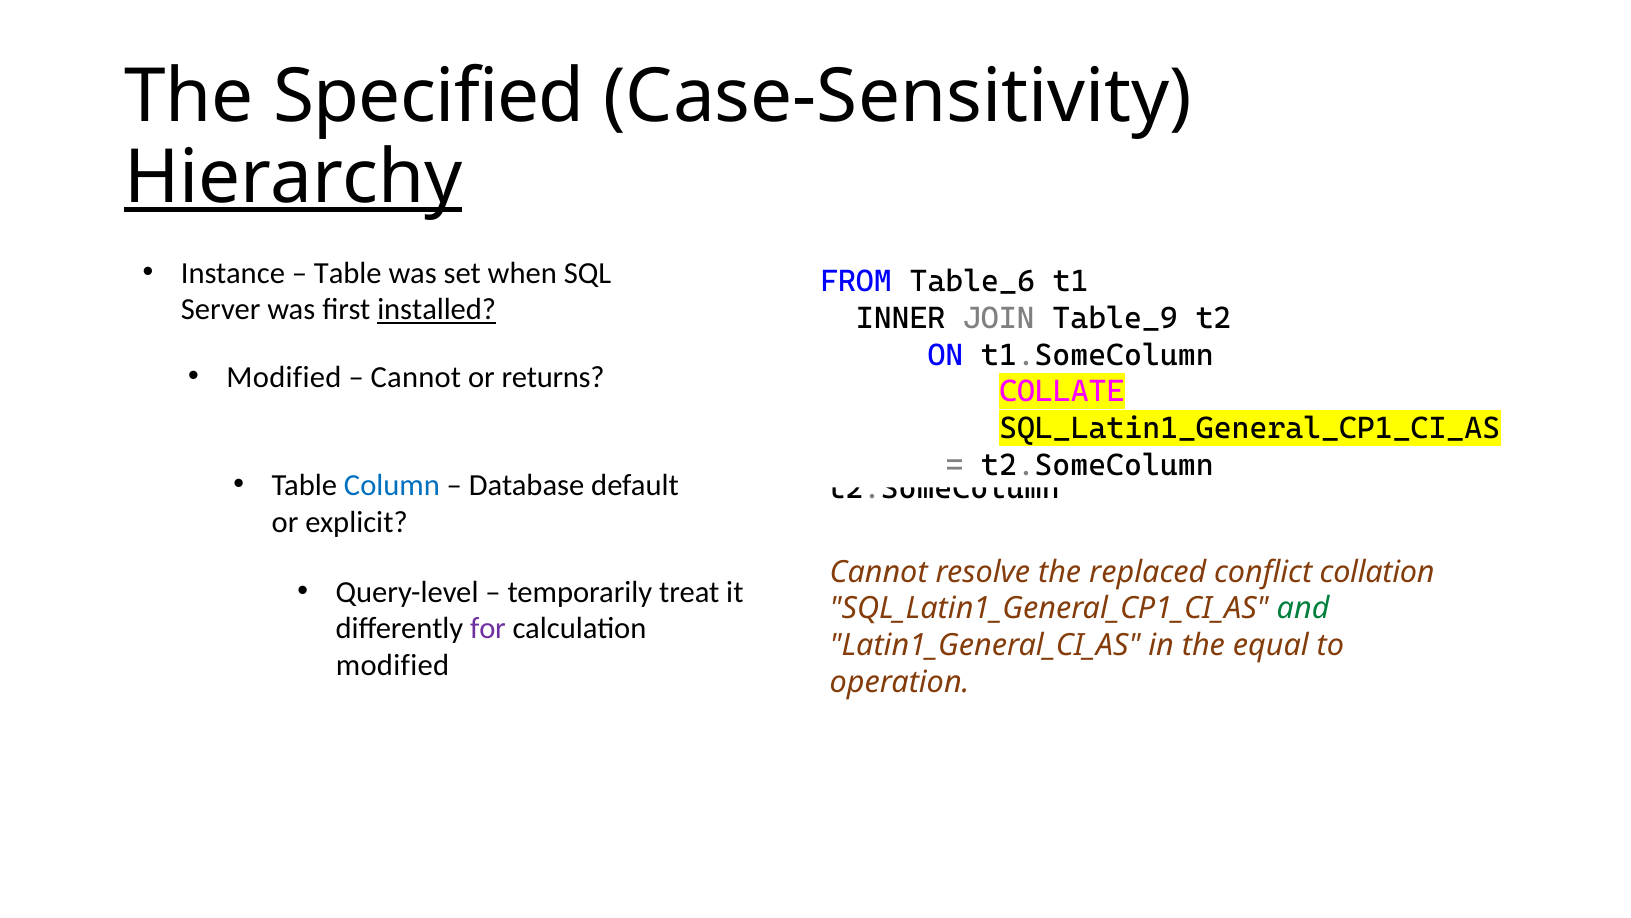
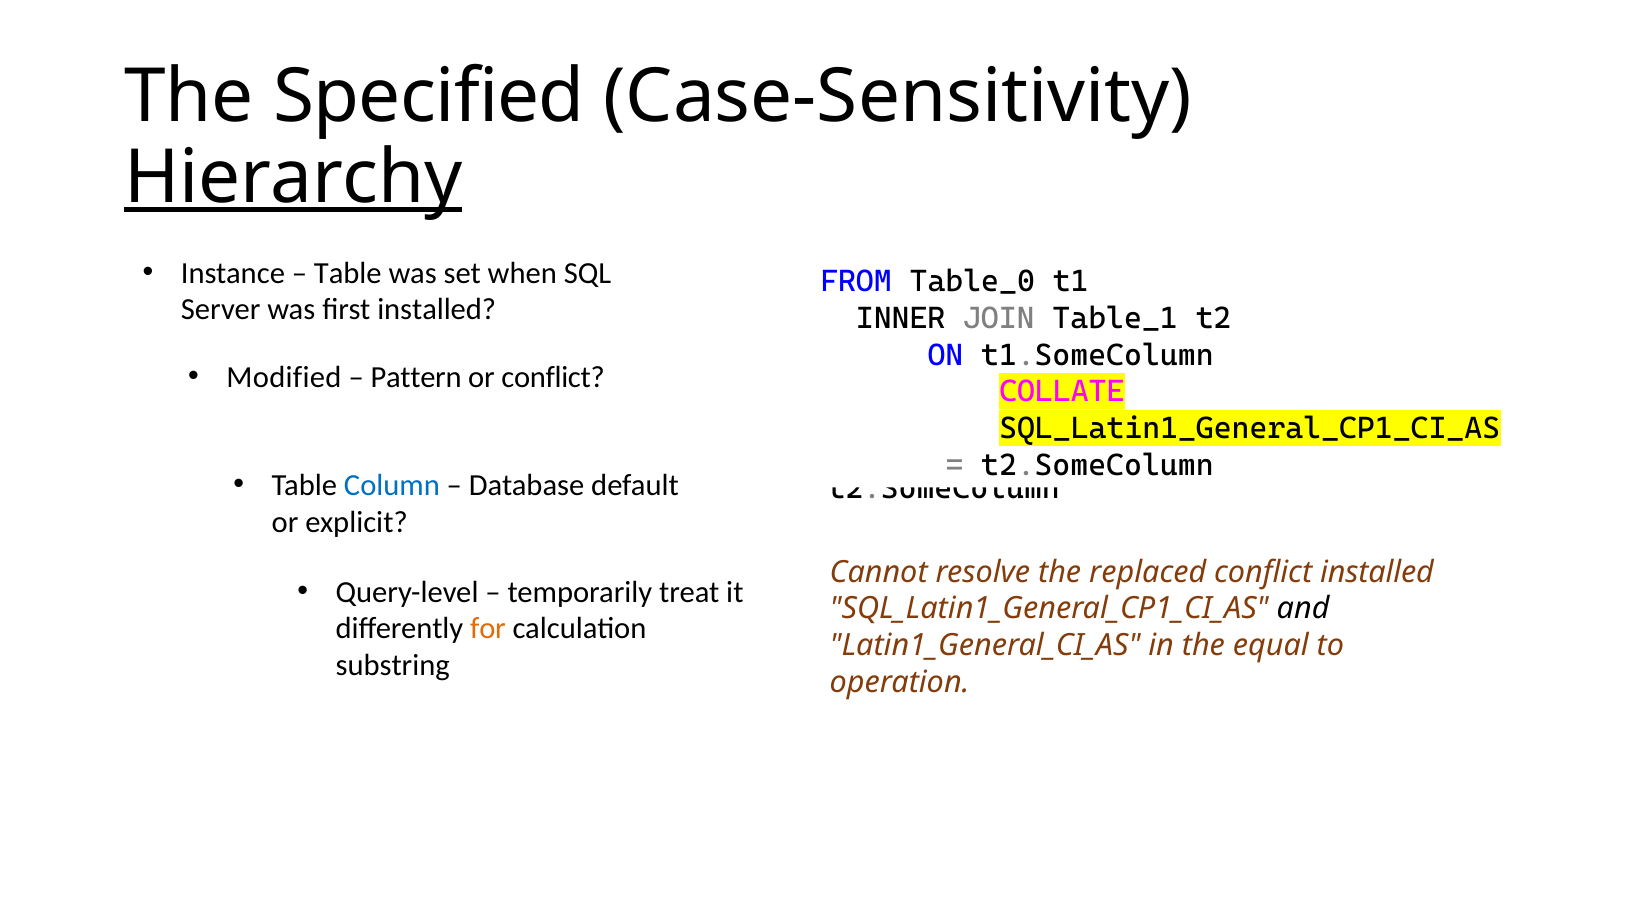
Table_6: Table_6 -> Table_0
installed at (437, 309) underline: present -> none
JOIN Table_9: Table_9 -> Table_1
Cannot at (416, 377): Cannot -> Pattern
or returns: returns -> conflict
conflict collation: collation -> installed
and colour: green -> black
for colour: purple -> orange
modified at (393, 665): modified -> substring
